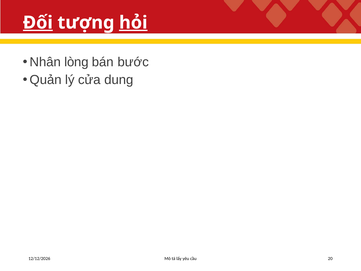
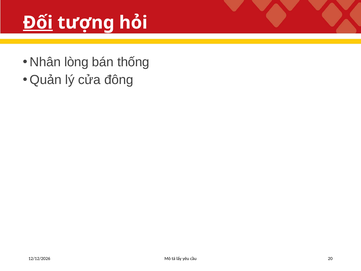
hỏi underline: present -> none
bước: bước -> thống
dung: dung -> đông
